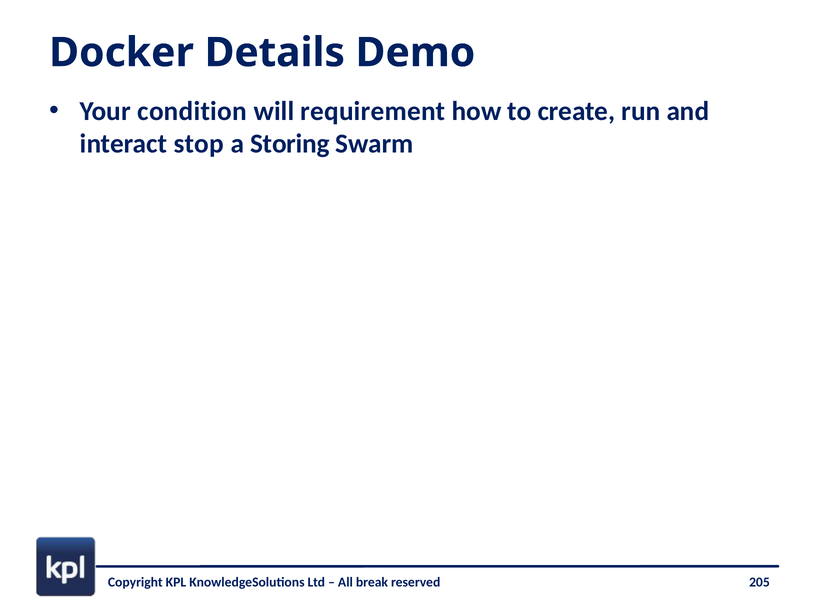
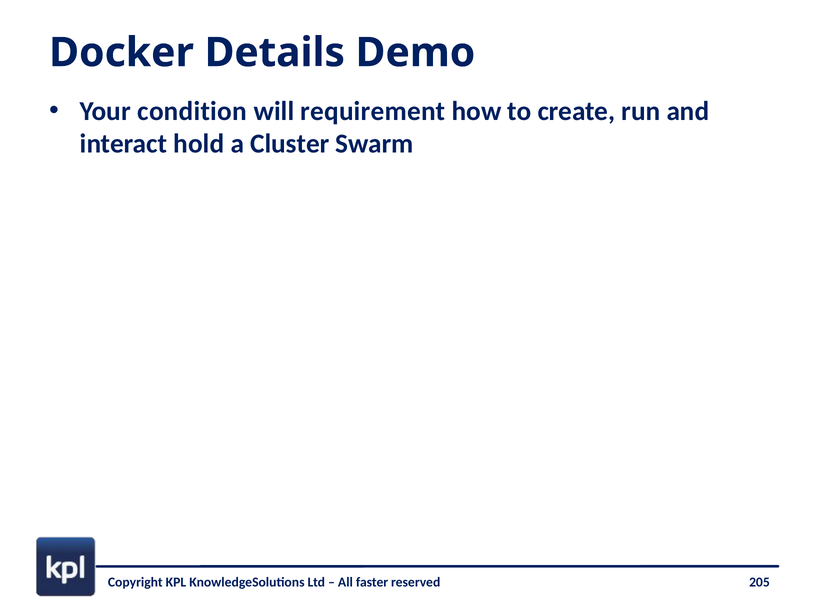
stop: stop -> hold
Storing: Storing -> Cluster
break: break -> faster
